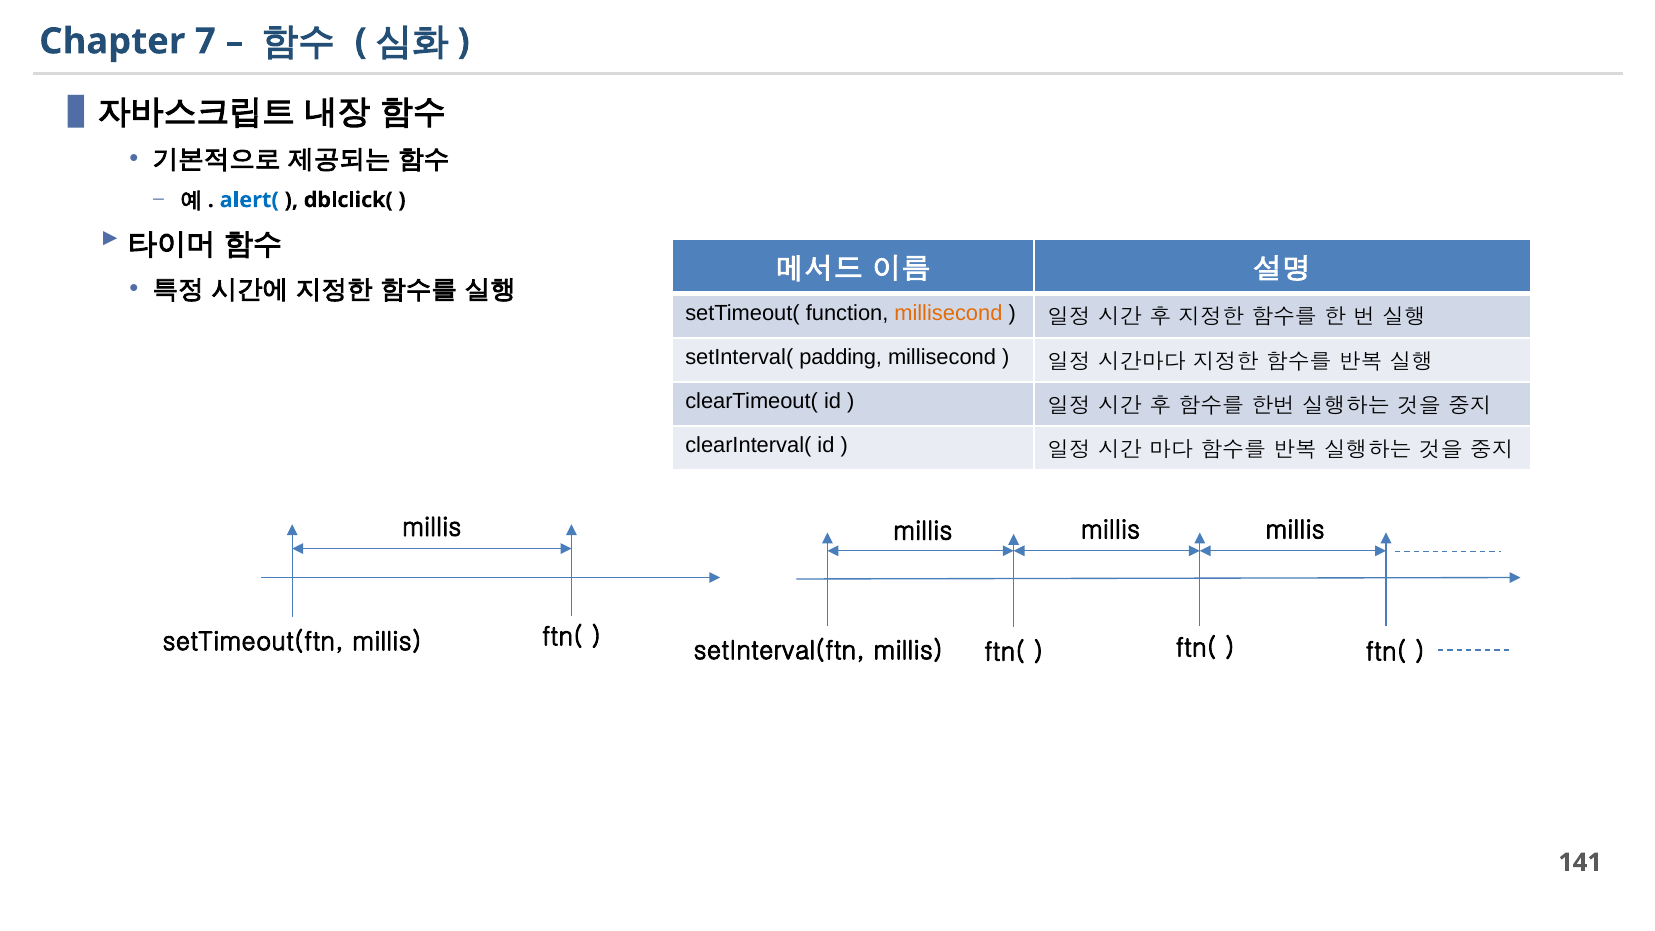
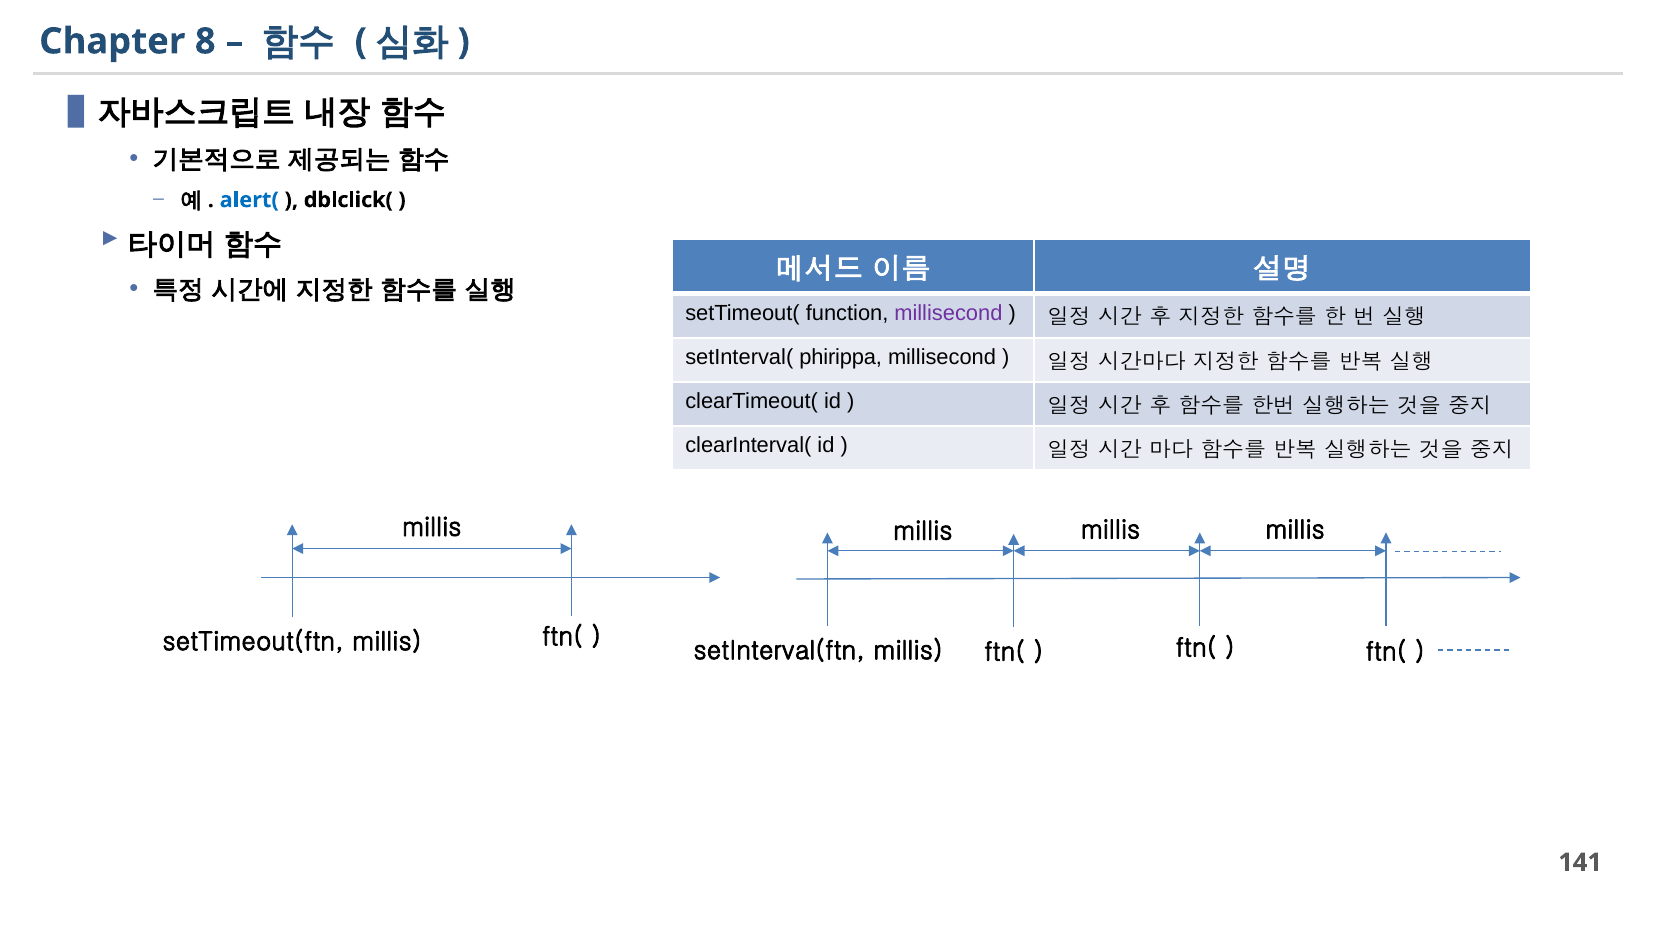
7: 7 -> 8
millisecond at (948, 313) colour: orange -> purple
padding: padding -> phirippa
